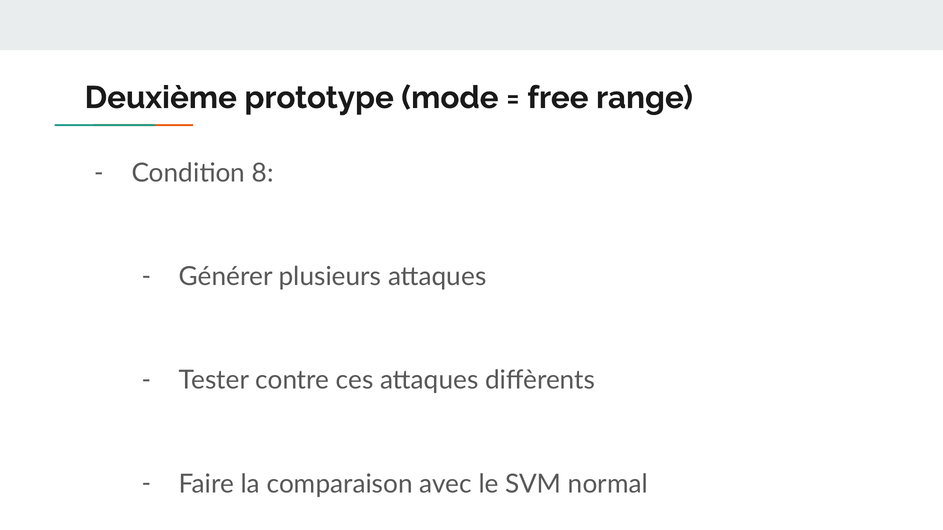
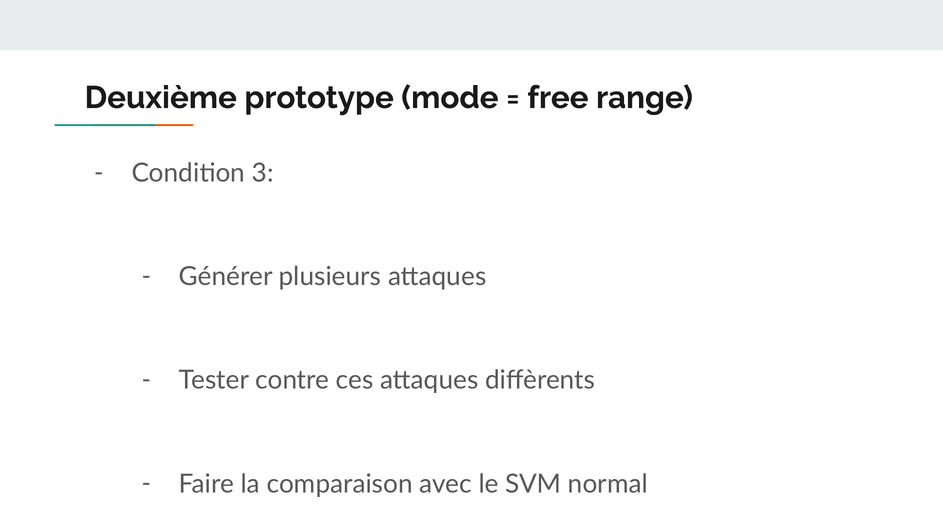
8: 8 -> 3
